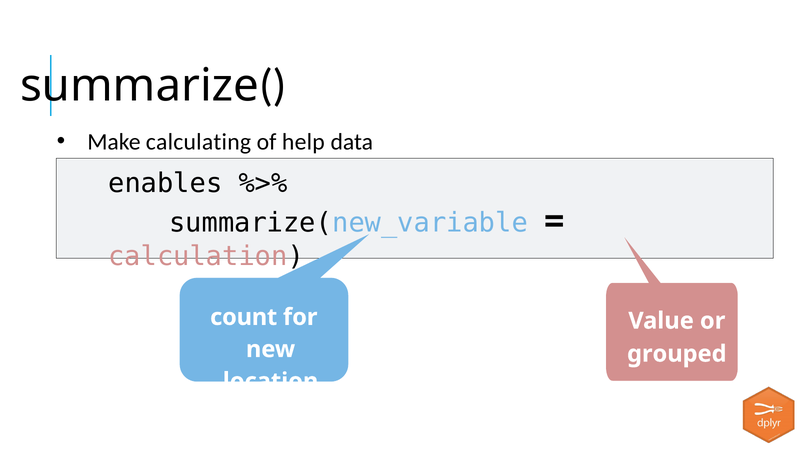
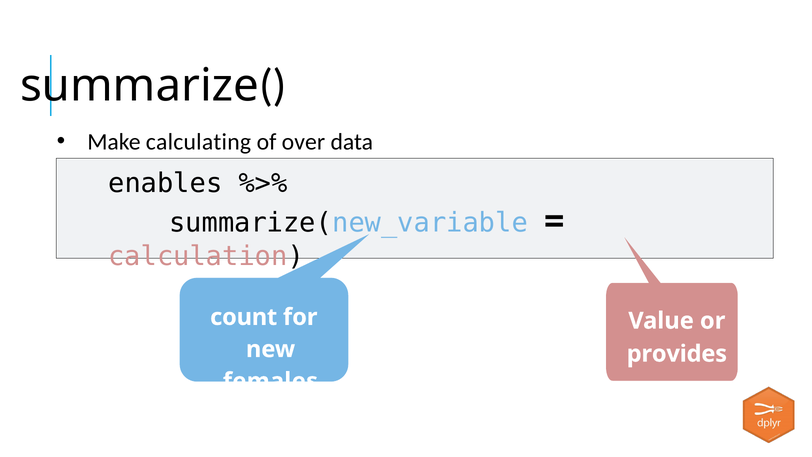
help: help -> over
grouped: grouped -> provides
location: location -> females
